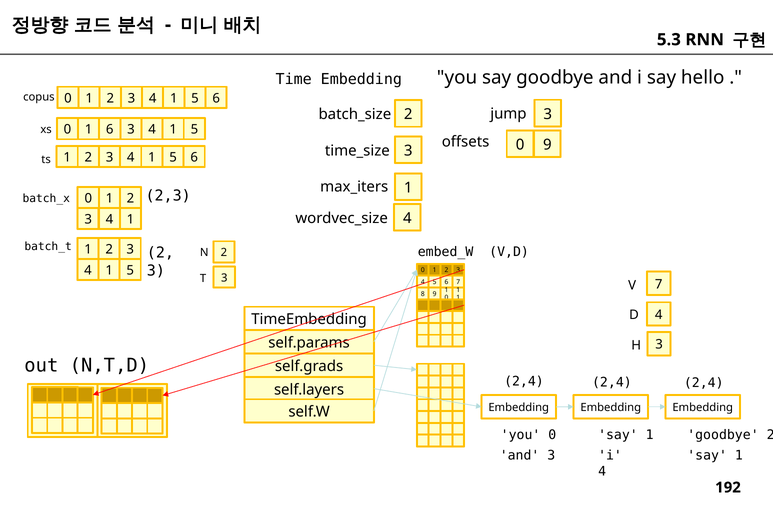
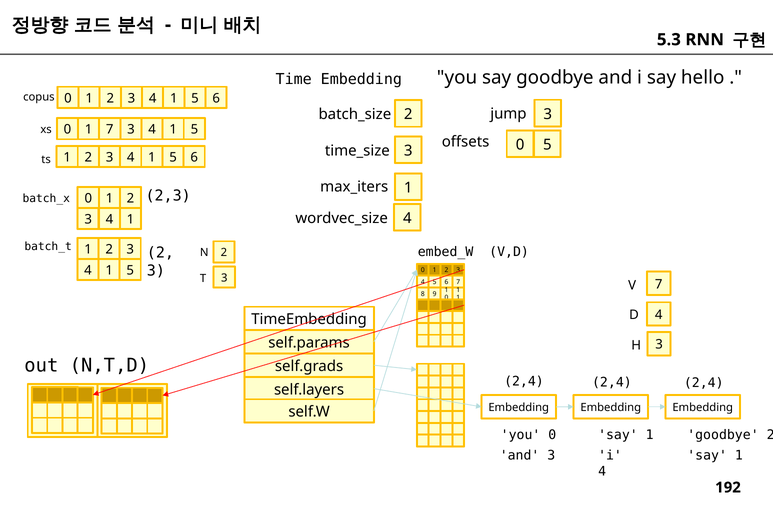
1 6: 6 -> 7
0 9: 9 -> 5
